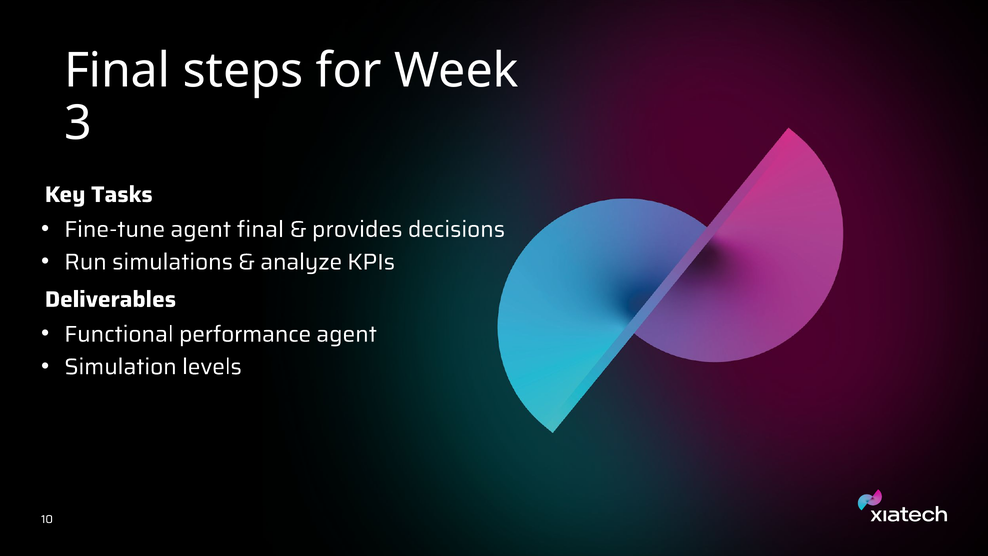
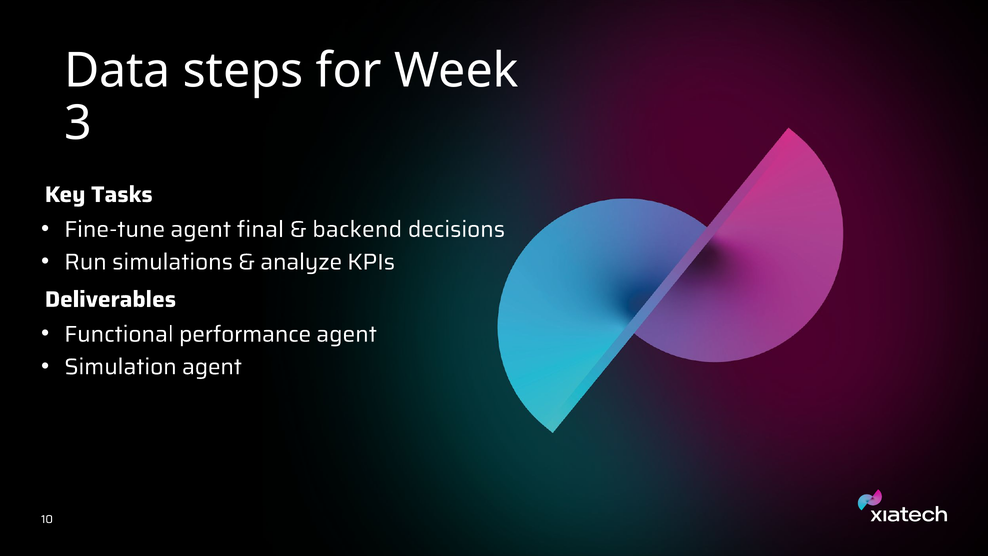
Final at (117, 71): Final -> Data
provides: provides -> backend
Simulation levels: levels -> agent
